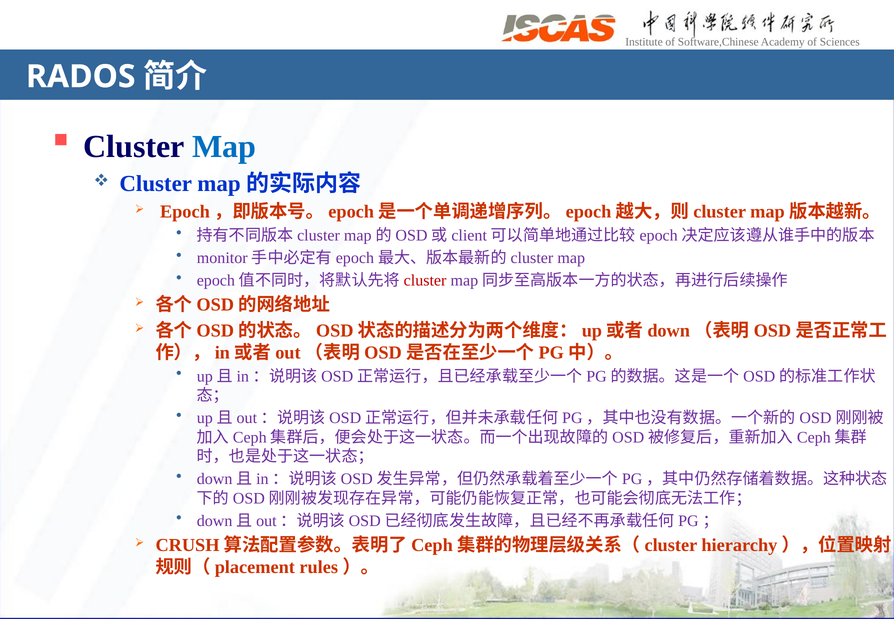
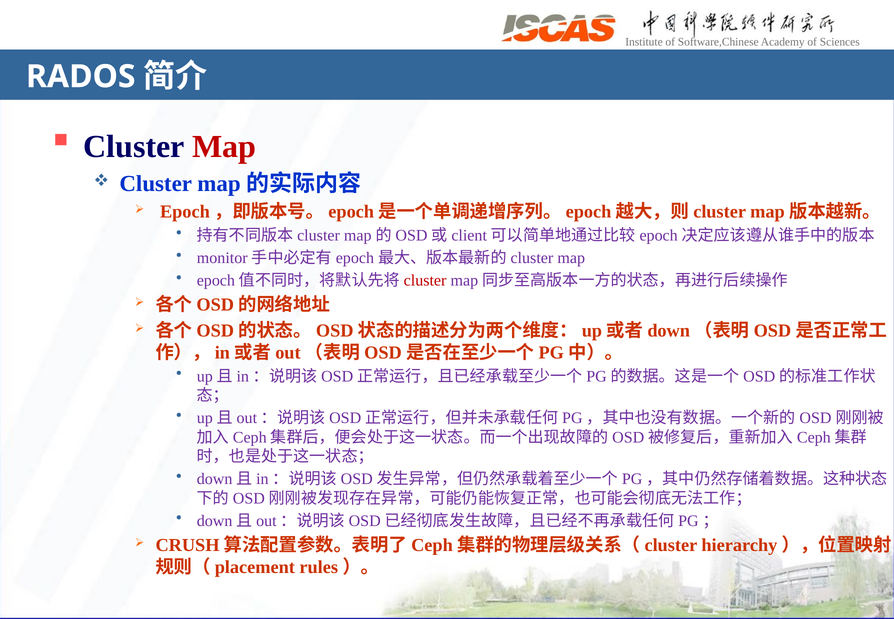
Map at (224, 147) colour: blue -> red
